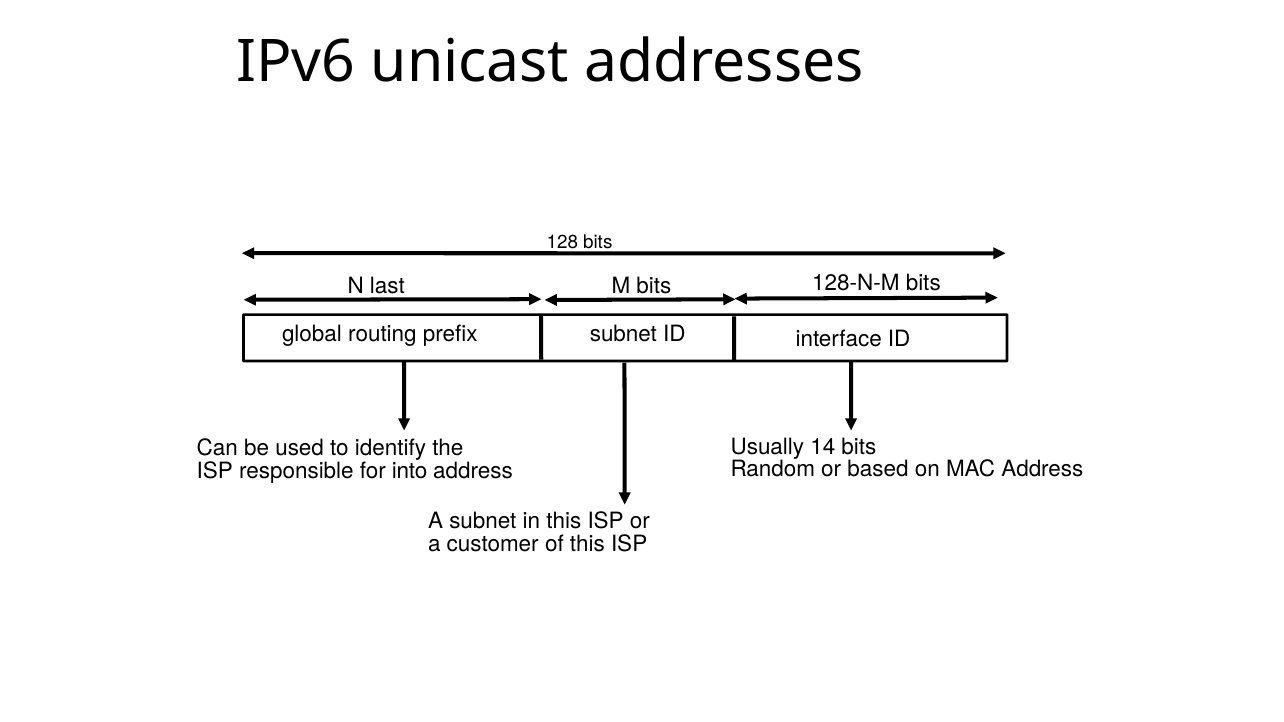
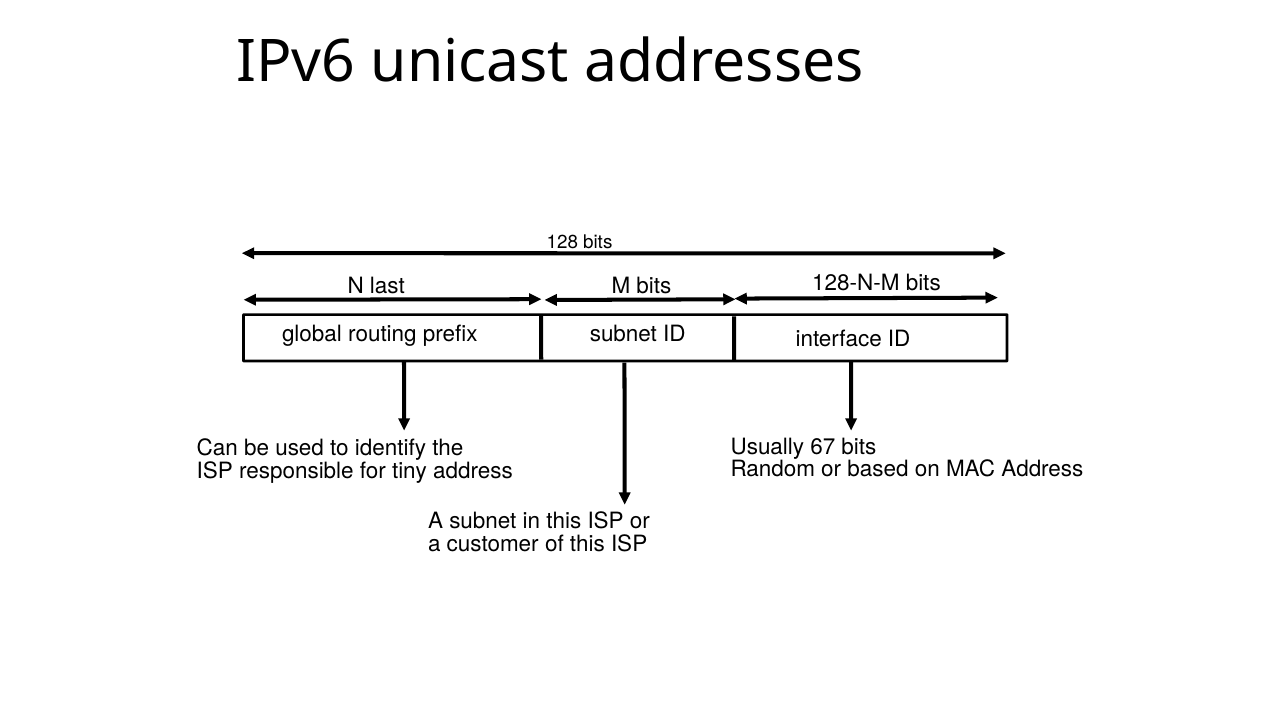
14: 14 -> 67
into: into -> tiny
